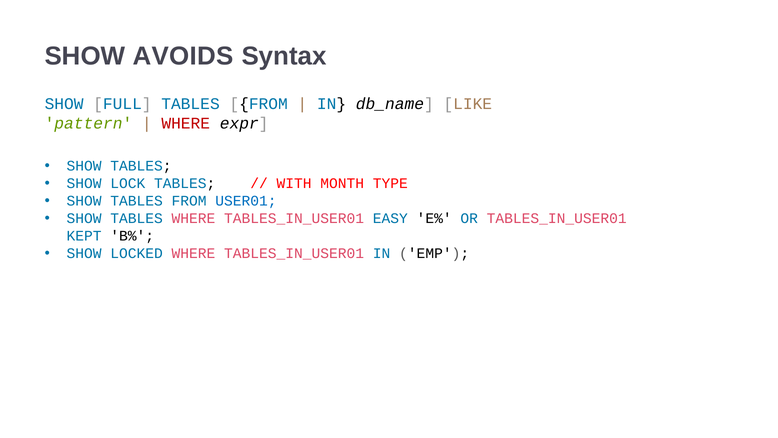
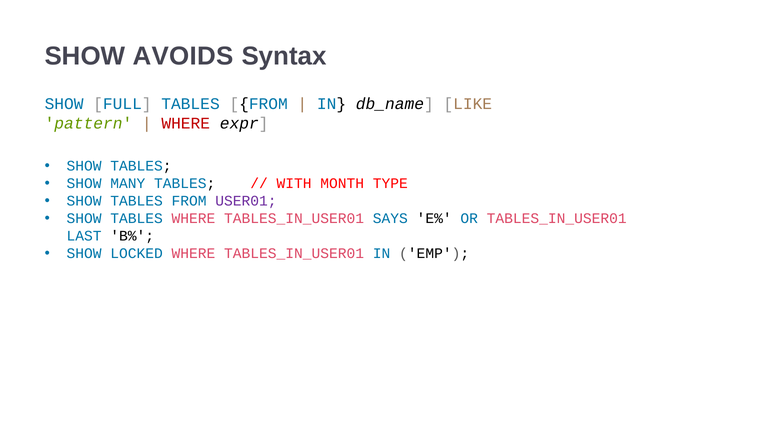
LOCK: LOCK -> MANY
USER01 colour: blue -> purple
EASY: EASY -> SAYS
KEPT: KEPT -> LAST
